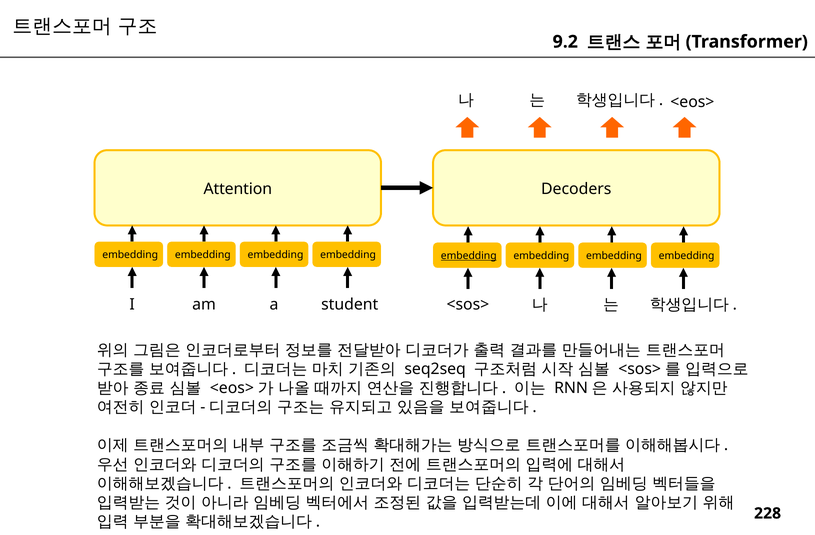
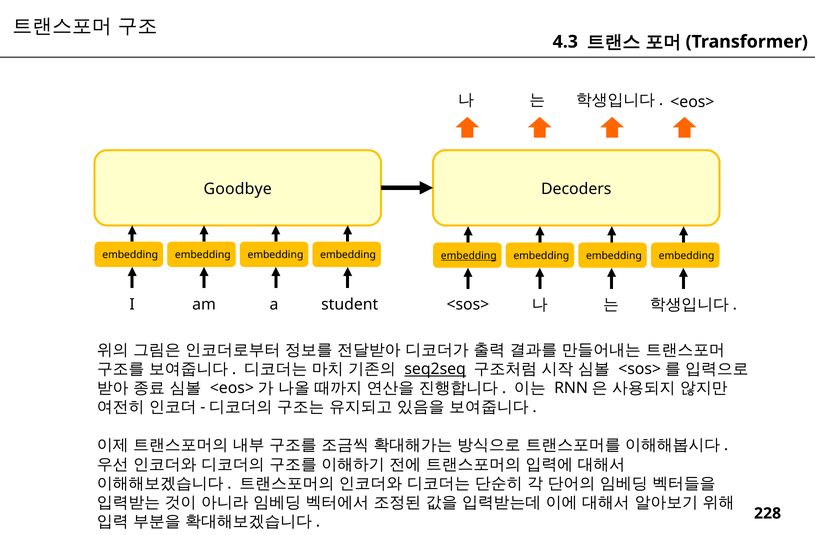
9.2: 9.2 -> 4.3
Attention: Attention -> Goodbye
seq2seq underline: none -> present
